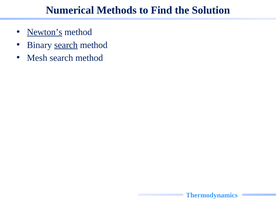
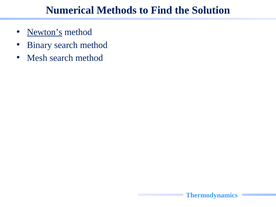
search at (66, 45) underline: present -> none
